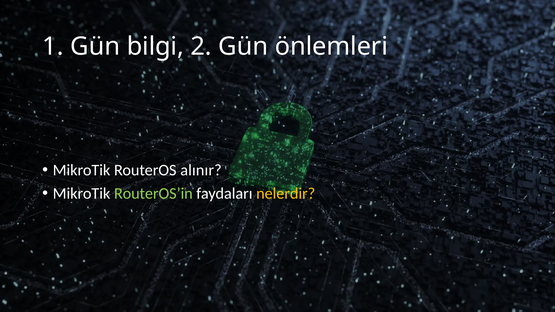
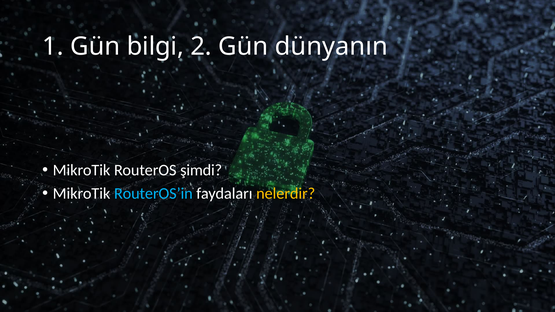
önlemleri: önlemleri -> dünyanın
alınır: alınır -> şimdi
RouterOS’in colour: light green -> light blue
